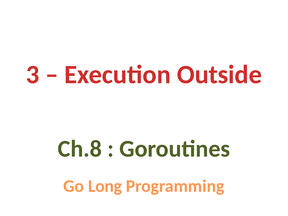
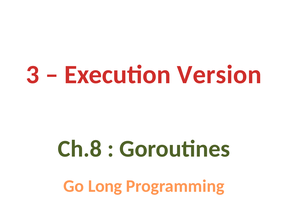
Outside: Outside -> Version
